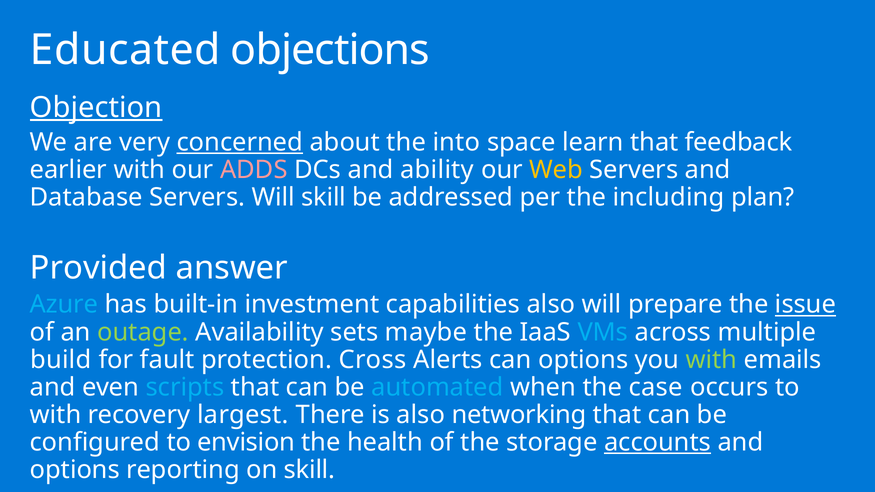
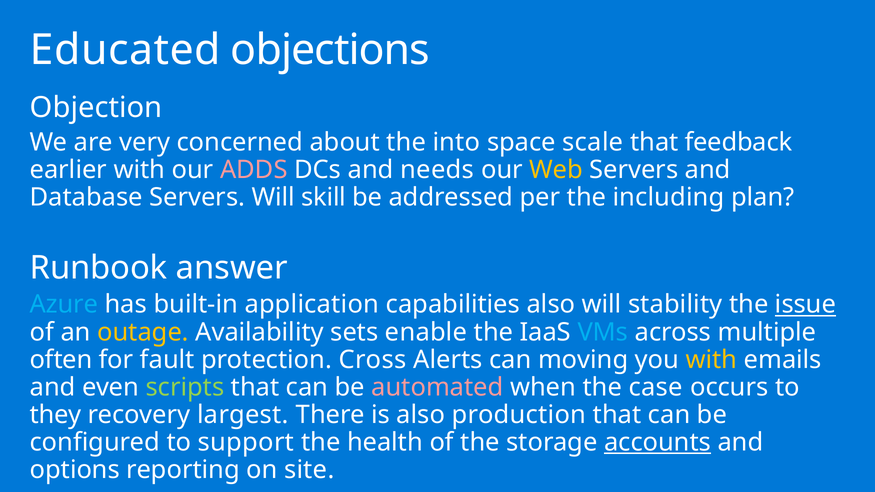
Objection underline: present -> none
concerned underline: present -> none
learn: learn -> scale
ability: ability -> needs
Provided: Provided -> Runbook
investment: investment -> application
prepare: prepare -> stability
outage colour: light green -> yellow
maybe: maybe -> enable
build: build -> often
can options: options -> moving
with at (711, 360) colour: light green -> yellow
scripts colour: light blue -> light green
automated colour: light blue -> pink
with at (56, 415): with -> they
networking: networking -> production
envision: envision -> support
on skill: skill -> site
